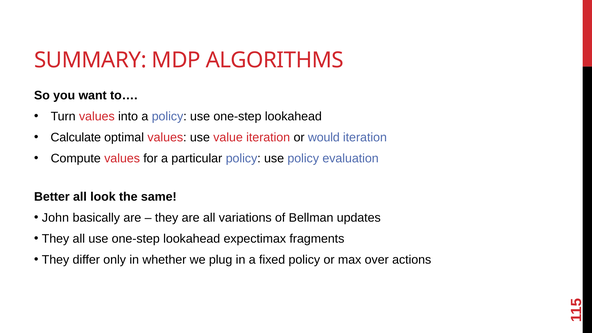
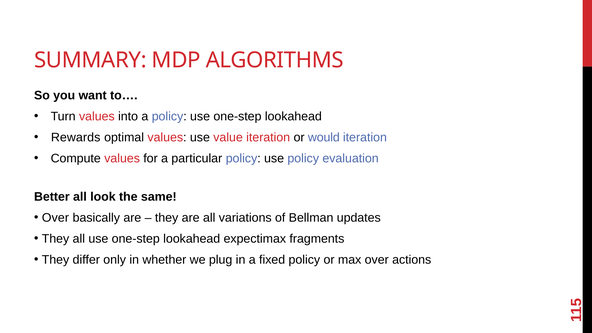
Calculate: Calculate -> Rewards
John at (55, 218): John -> Over
